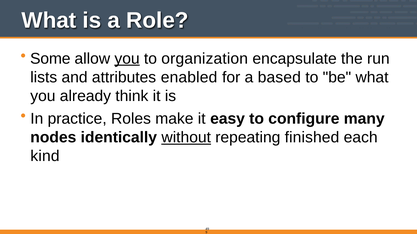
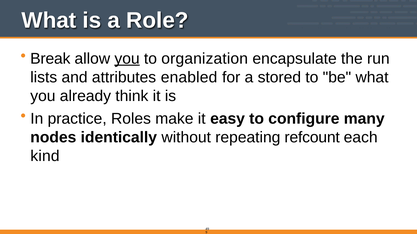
Some: Some -> Break
based: based -> stored
without underline: present -> none
finished: finished -> refcount
